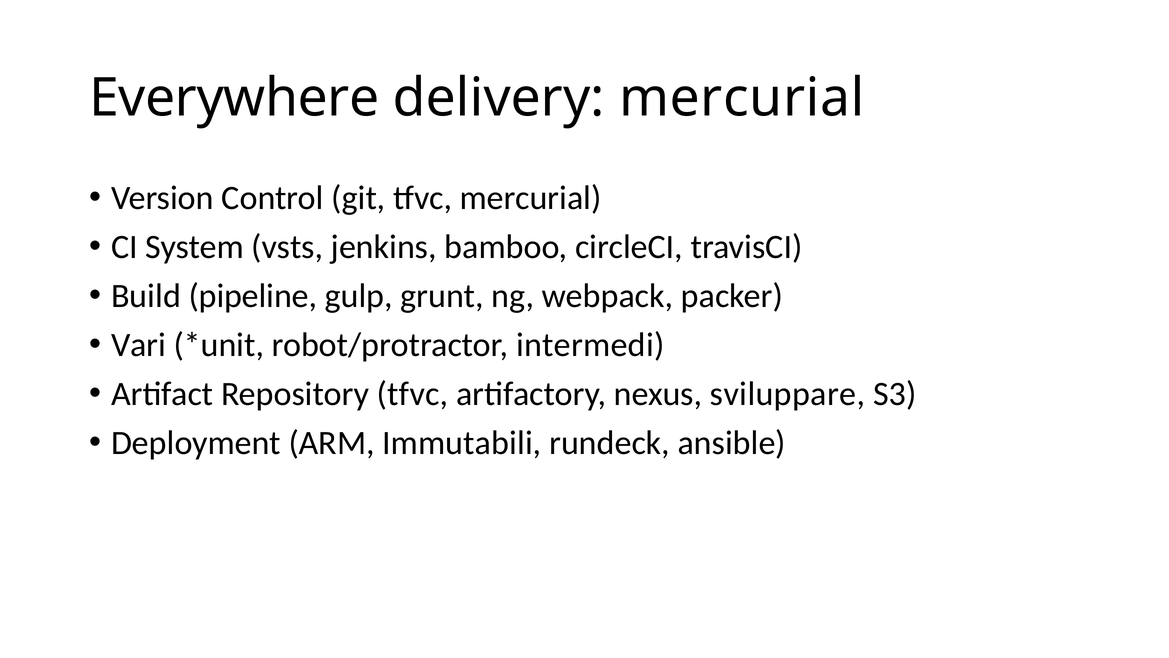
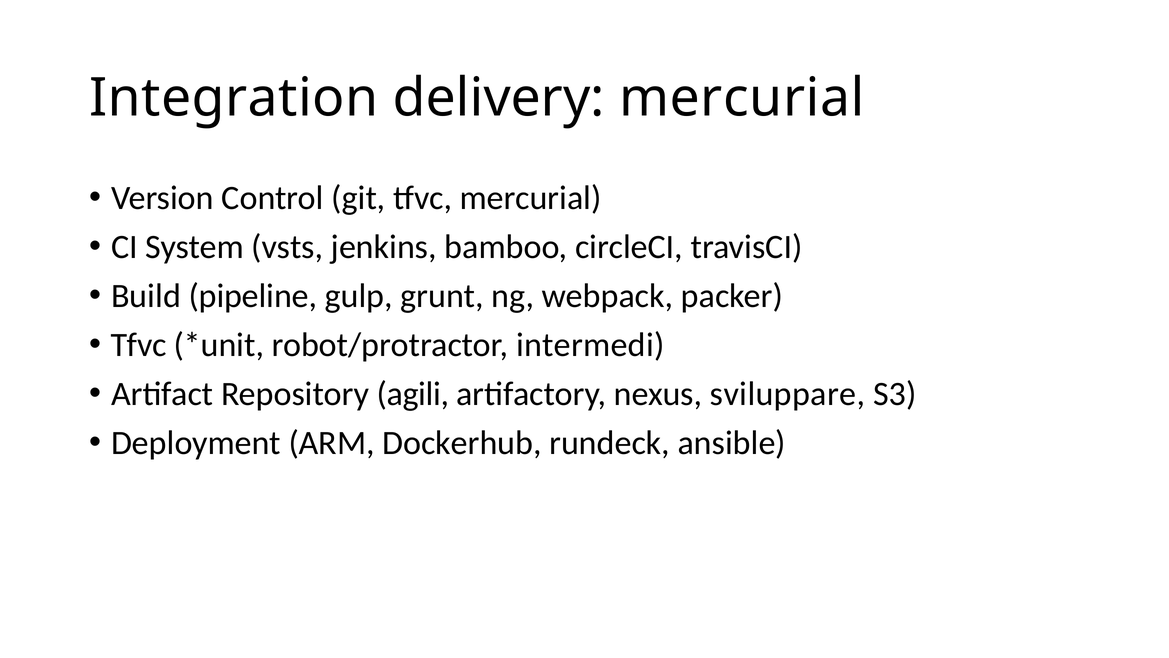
Everywhere: Everywhere -> Integration
Vari at (138, 345): Vari -> Tfvc
Repository tfvc: tfvc -> agili
Immutabili: Immutabili -> Dockerhub
